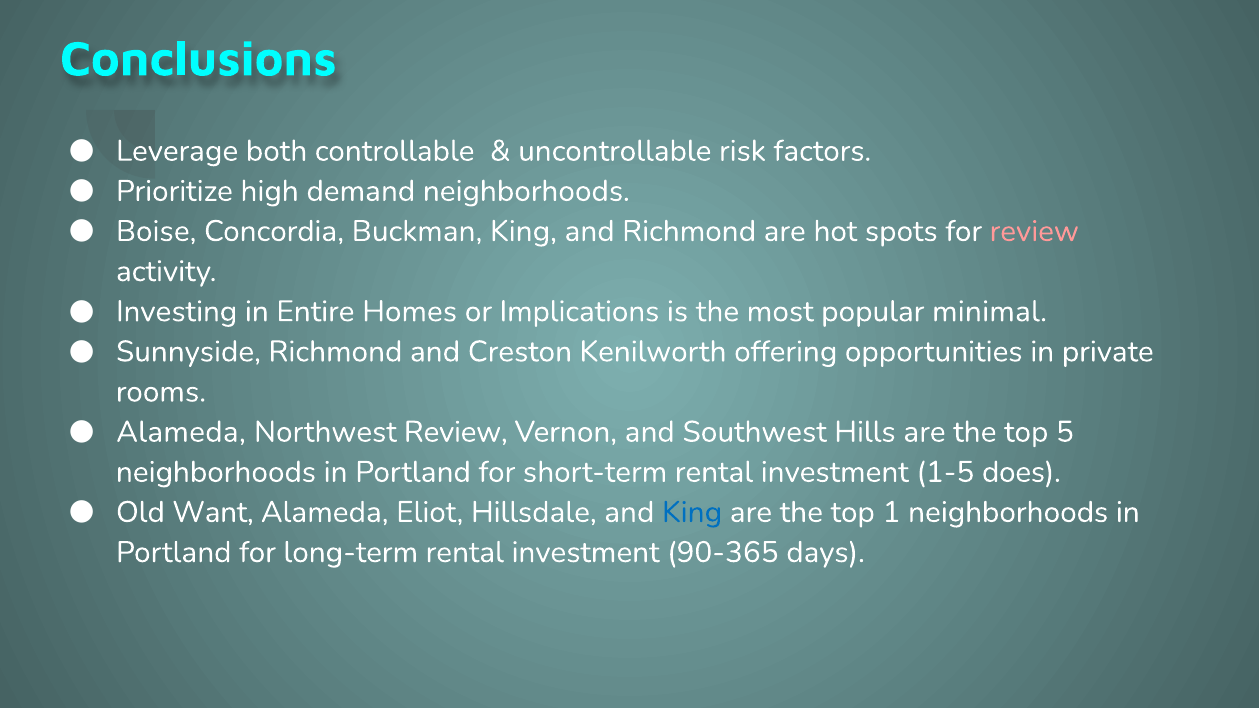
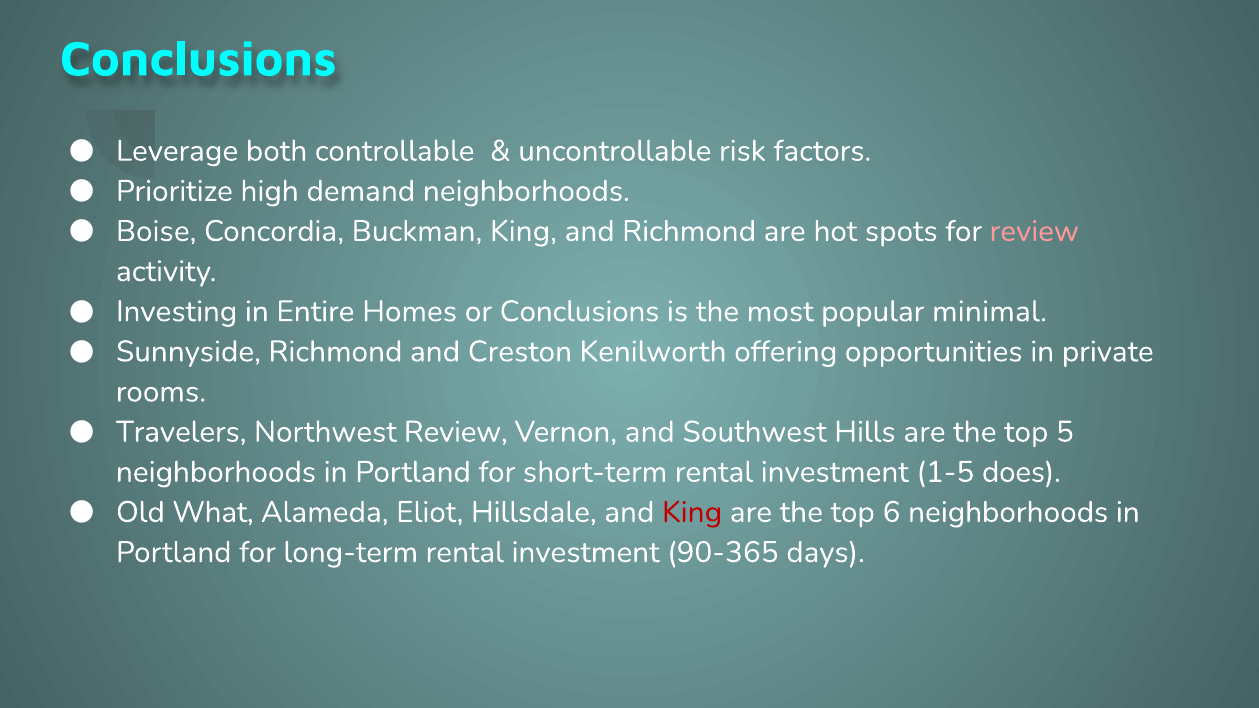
or Implications: Implications -> Conclusions
Alameda at (181, 432): Alameda -> Travelers
Want: Want -> What
King at (692, 512) colour: blue -> red
1: 1 -> 6
